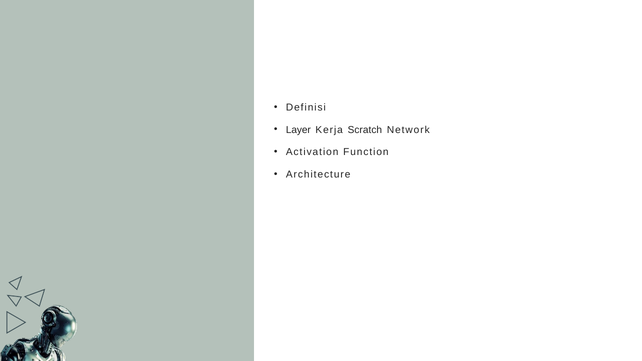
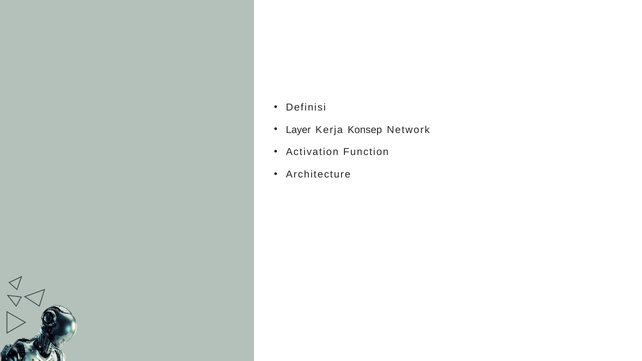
Scratch: Scratch -> Konsep
